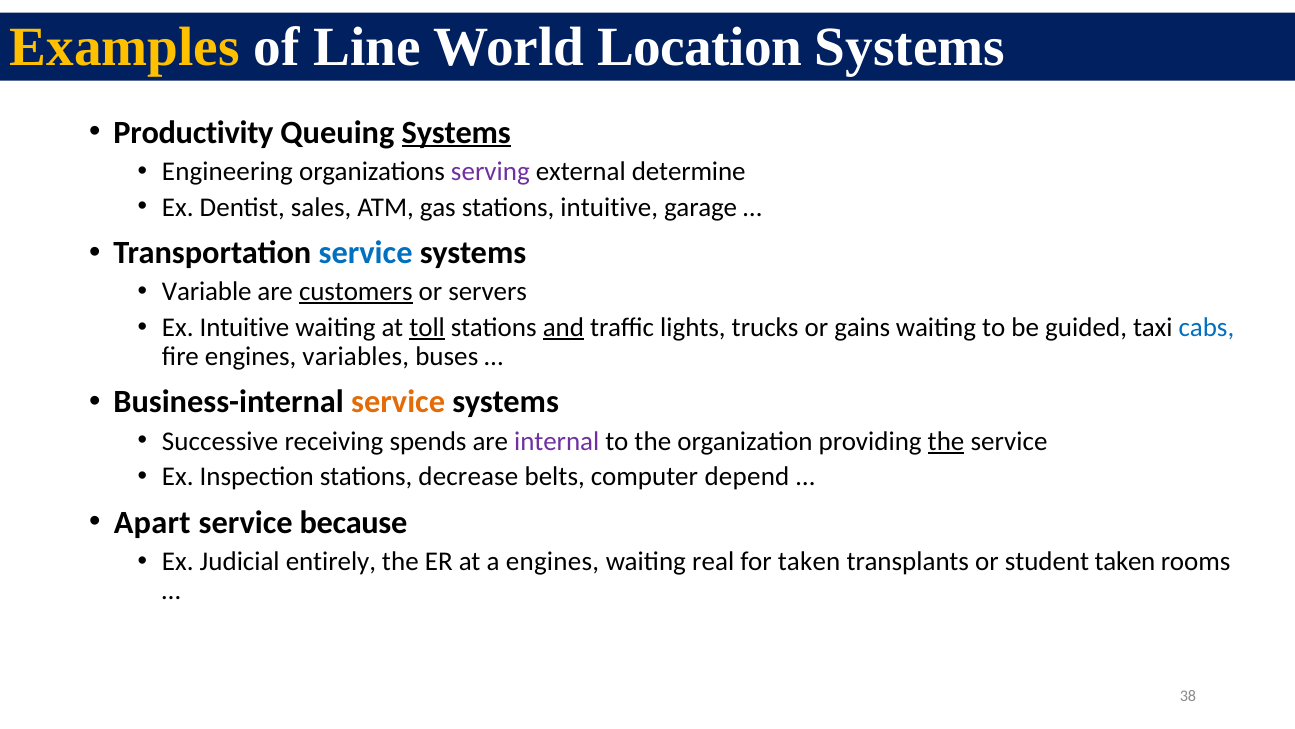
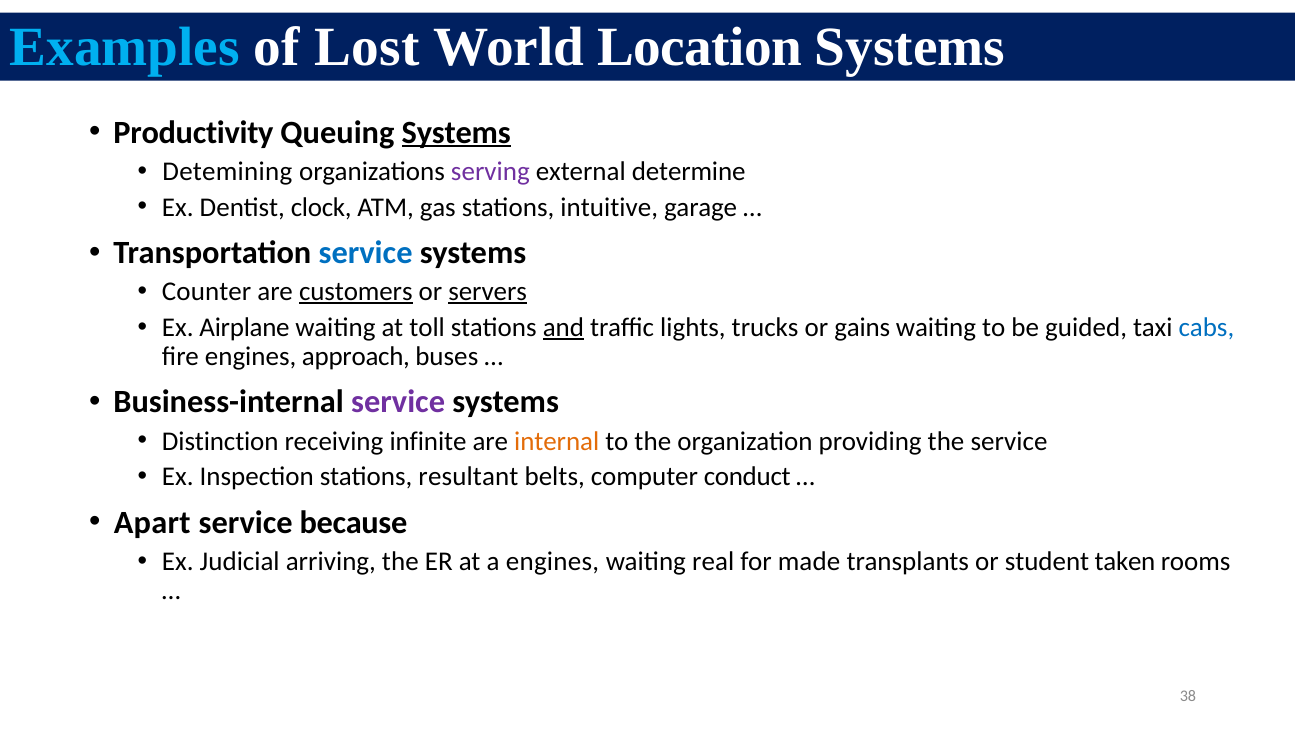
Examples colour: yellow -> light blue
Line: Line -> Lost
Engineering: Engineering -> Detemining
sales: sales -> clock
Variable: Variable -> Counter
servers underline: none -> present
Ex Intuitive: Intuitive -> Airplane
toll underline: present -> none
variables: variables -> approach
service at (398, 402) colour: orange -> purple
Successive: Successive -> Distinction
spends: spends -> infinite
internal colour: purple -> orange
the at (946, 441) underline: present -> none
decrease: decrease -> resultant
depend: depend -> conduct
entirely: entirely -> arriving
for taken: taken -> made
